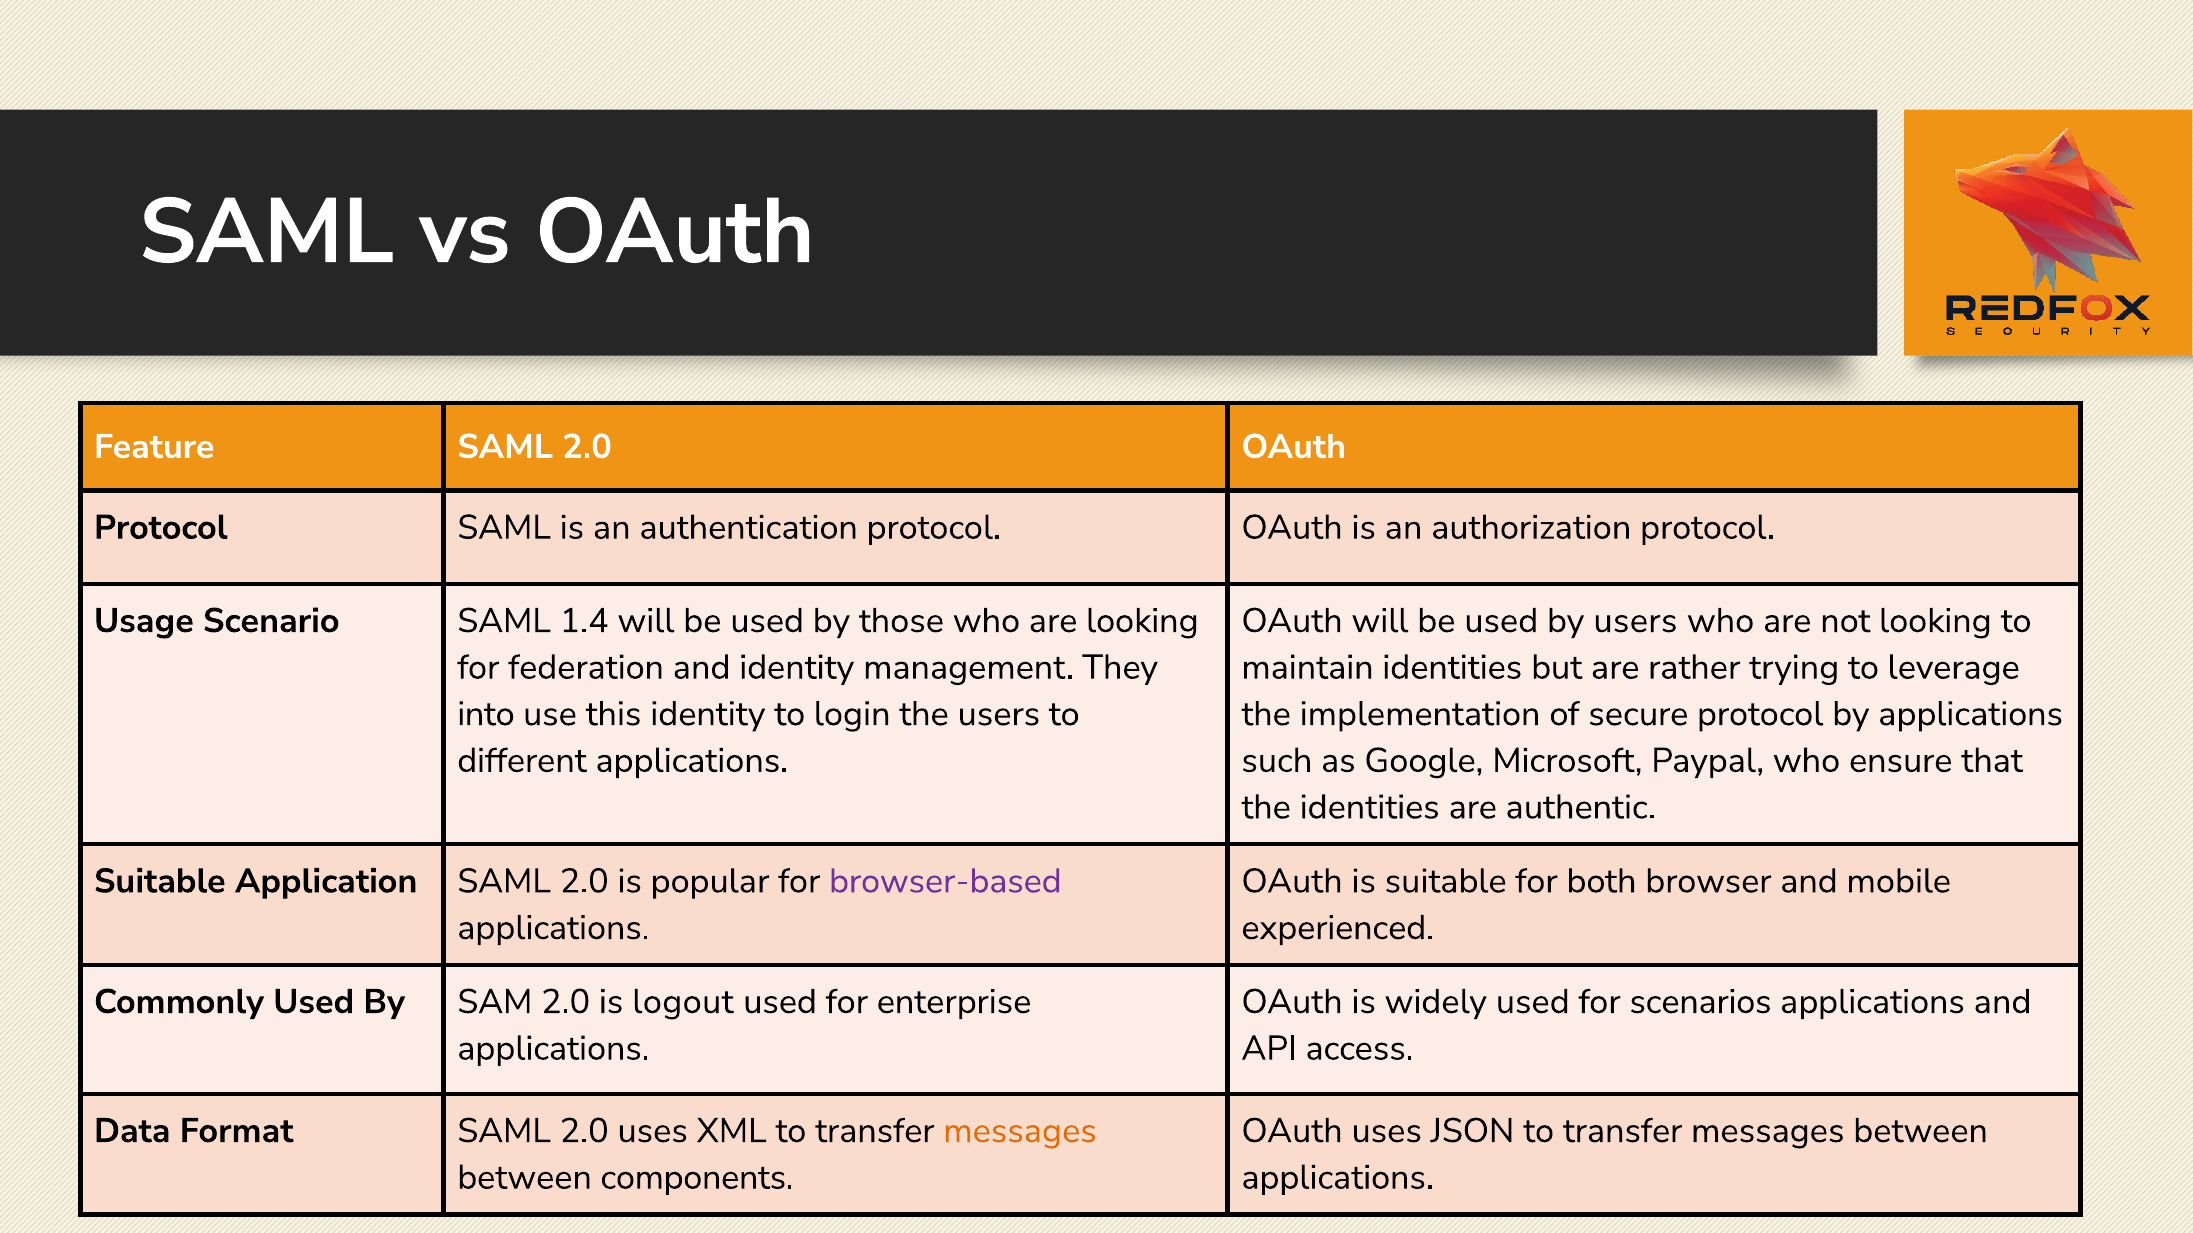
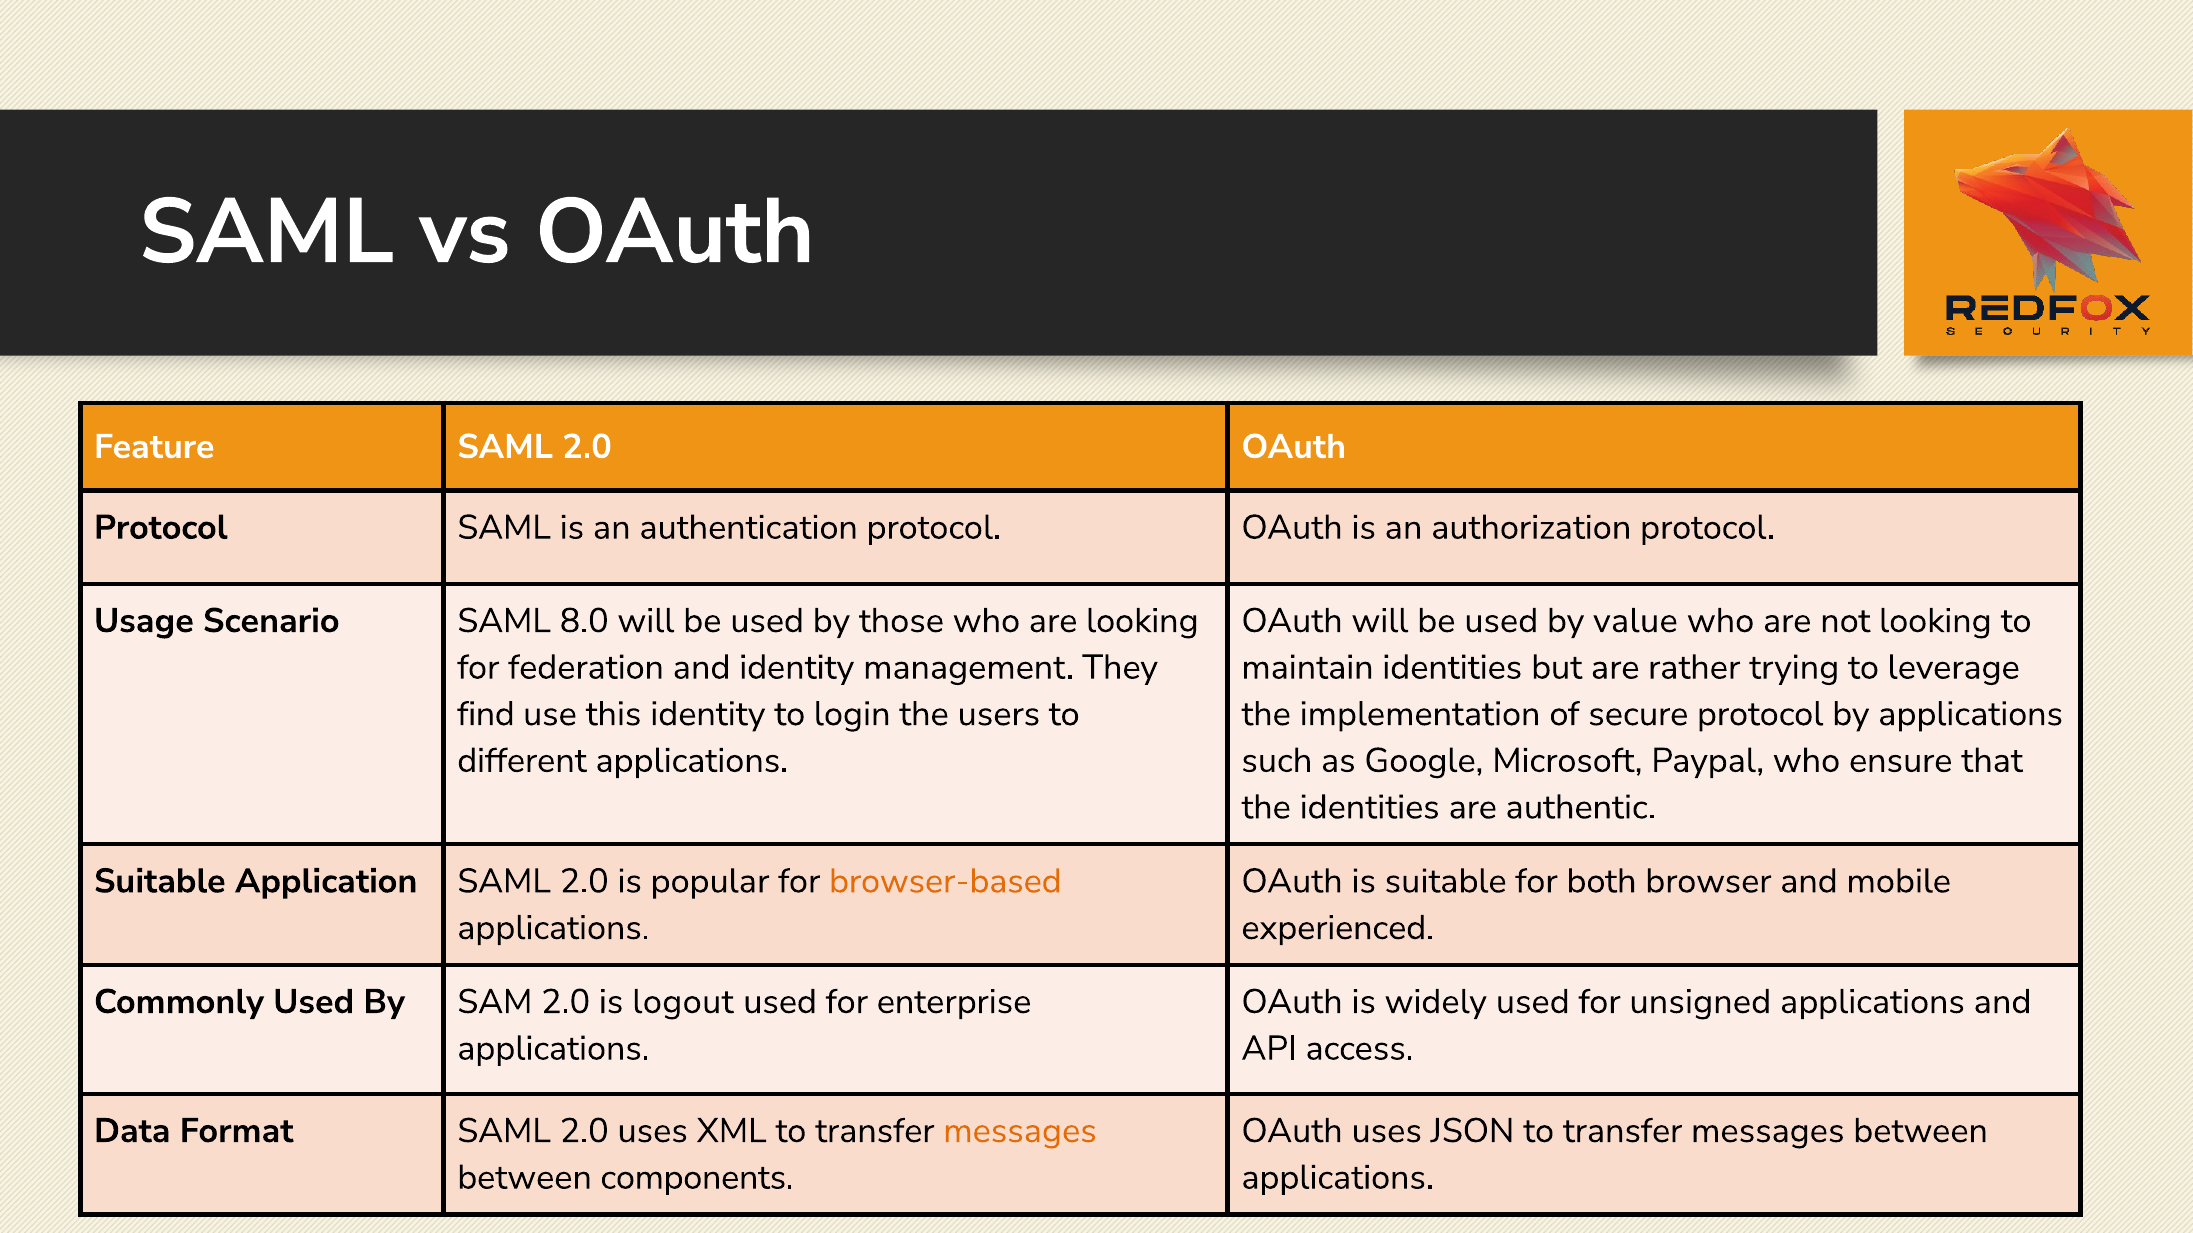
1.4: 1.4 -> 8.0
by users: users -> value
into: into -> find
browser-based colour: purple -> orange
scenarios: scenarios -> unsigned
